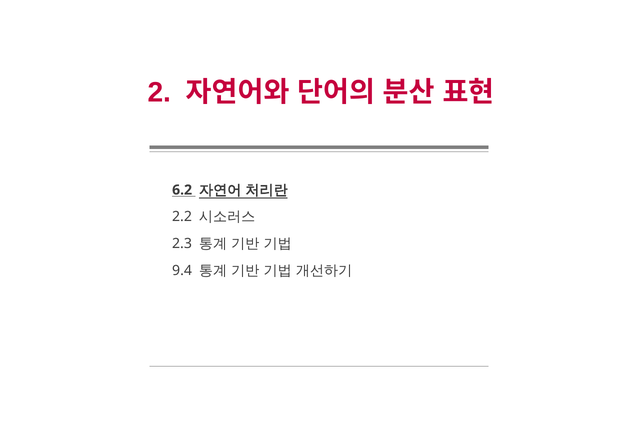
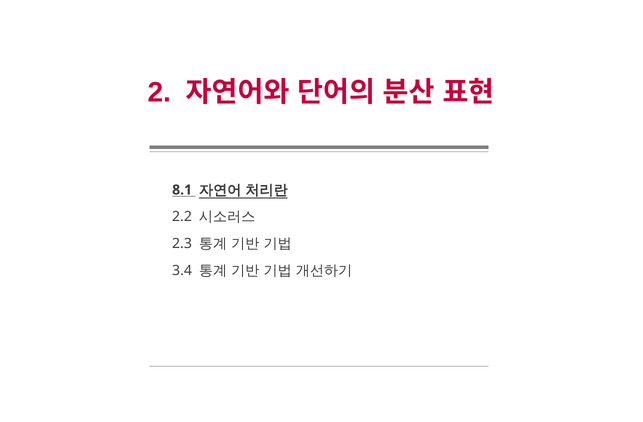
6.2: 6.2 -> 8.1
9.4: 9.4 -> 3.4
